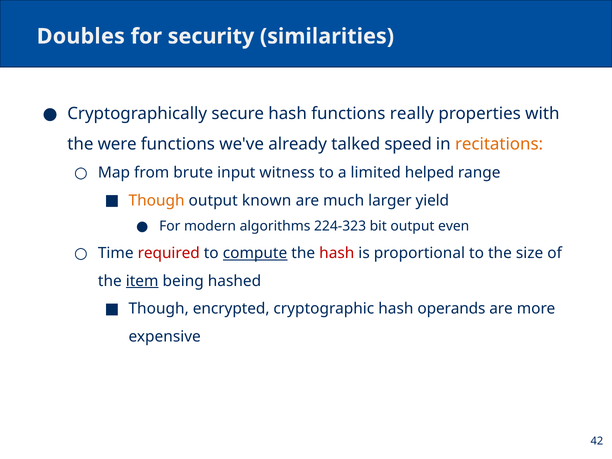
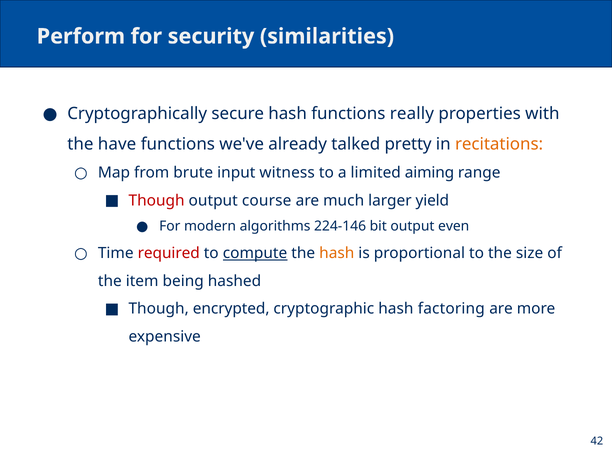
Doubles: Doubles -> Perform
were: were -> have
speed: speed -> pretty
helped: helped -> aiming
Though at (157, 201) colour: orange -> red
known: known -> course
224-323: 224-323 -> 224-146
hash at (337, 253) colour: red -> orange
item underline: present -> none
operands: operands -> factoring
